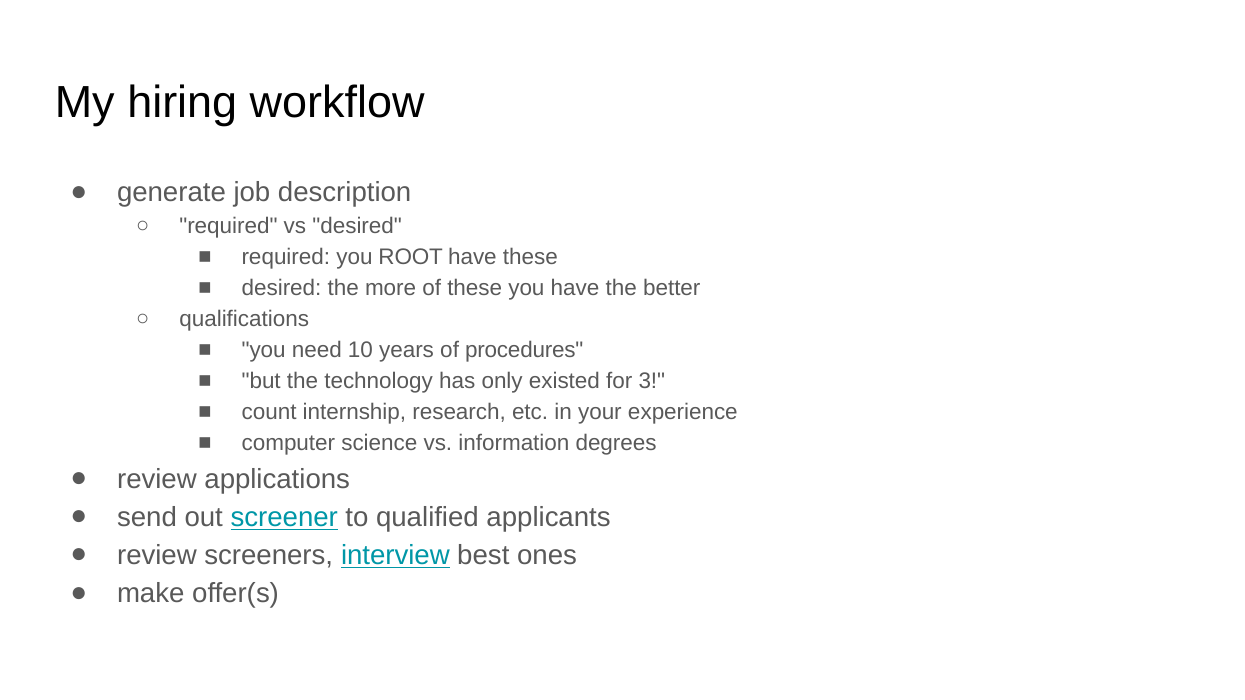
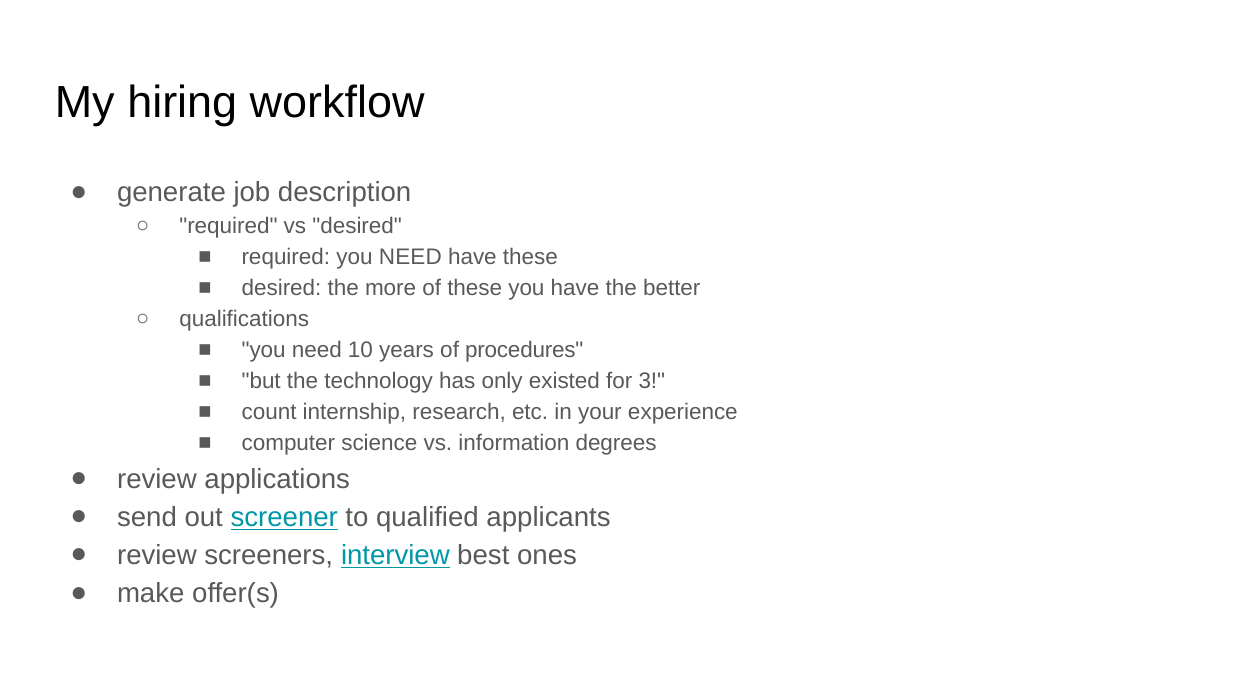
required you ROOT: ROOT -> NEED
